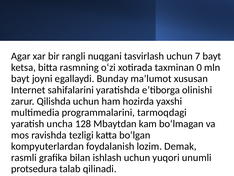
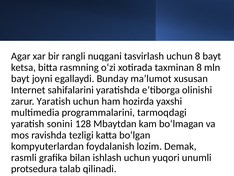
uchun 7: 7 -> 8
taxminan 0: 0 -> 8
zarur Qilishda: Qilishda -> Yaratish
uncha: uncha -> sonini
